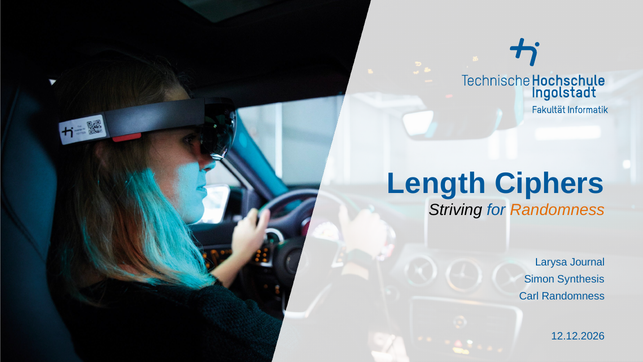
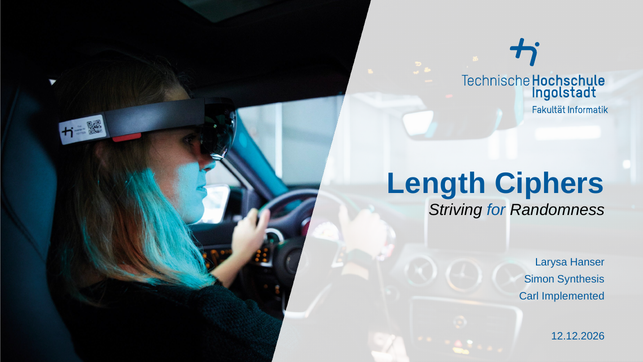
Randomness at (557, 210) colour: orange -> black
Journal: Journal -> Hanser
Carl Randomness: Randomness -> Implemented
